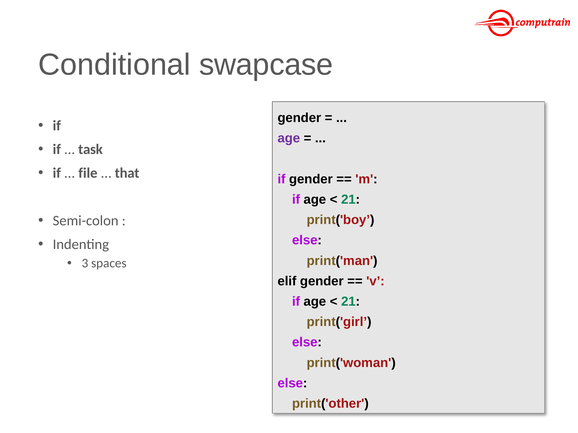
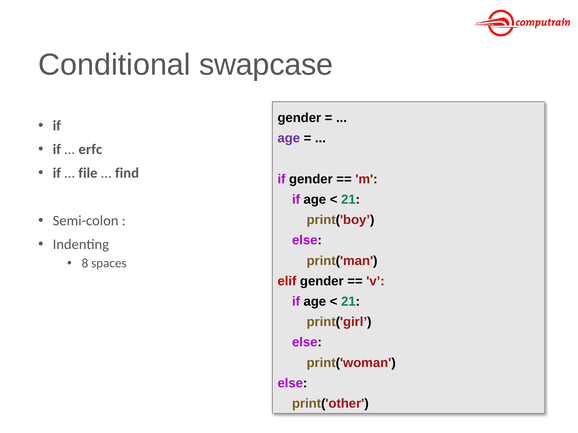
task: task -> erfc
that: that -> find
3: 3 -> 8
elif colour: black -> red
